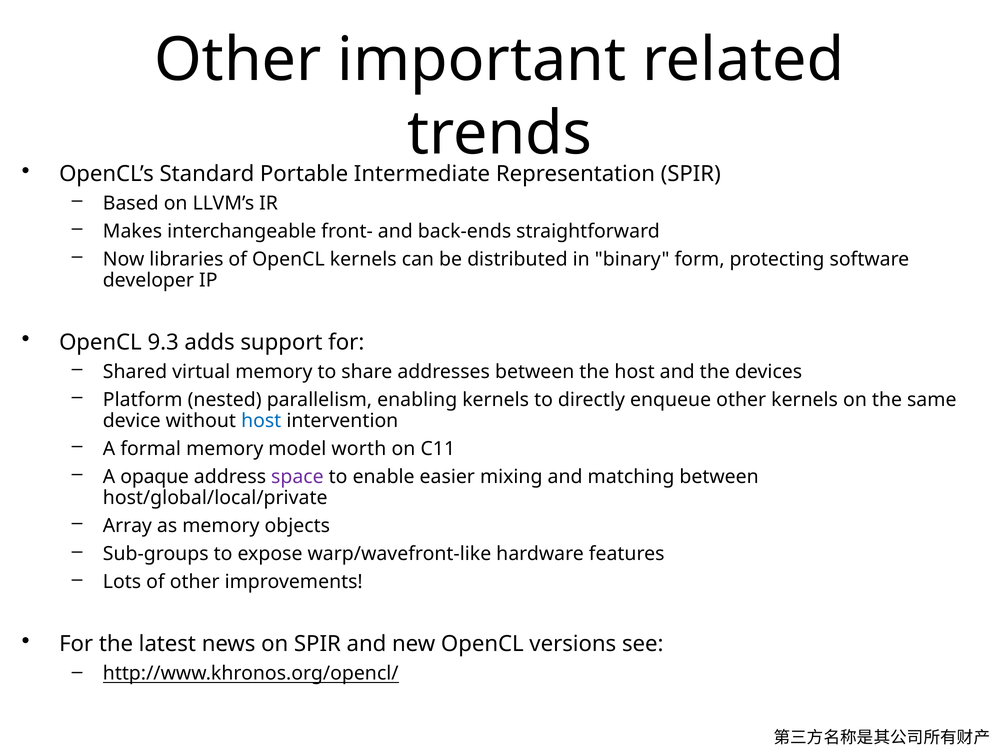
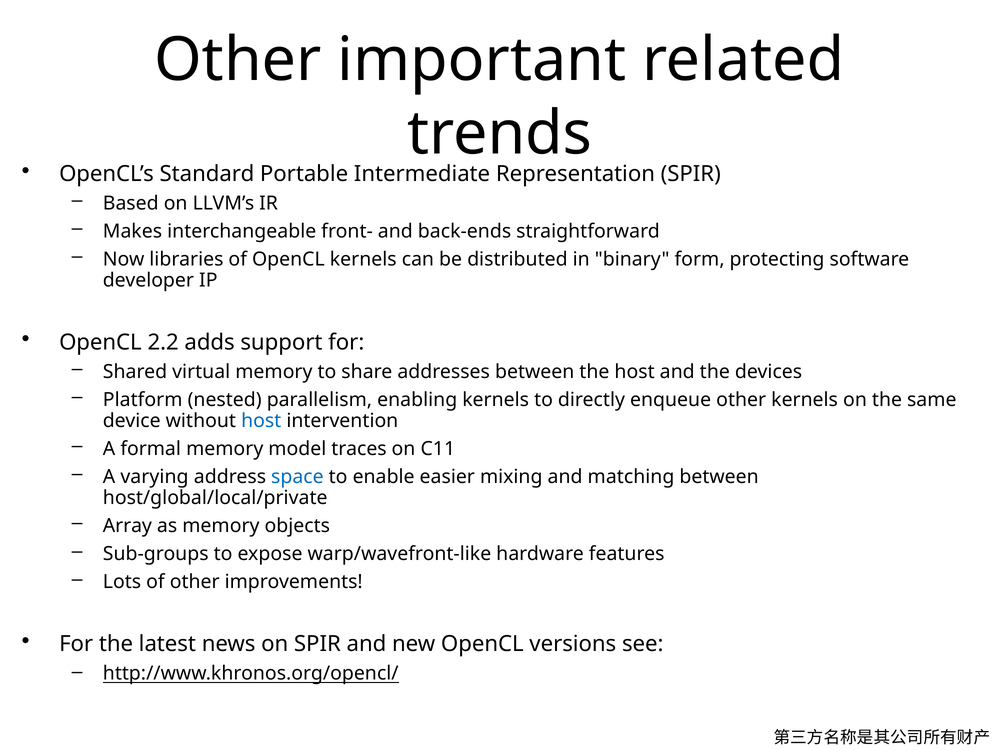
9.3: 9.3 -> 2.2
worth: worth -> traces
opaque: opaque -> varying
space colour: purple -> blue
